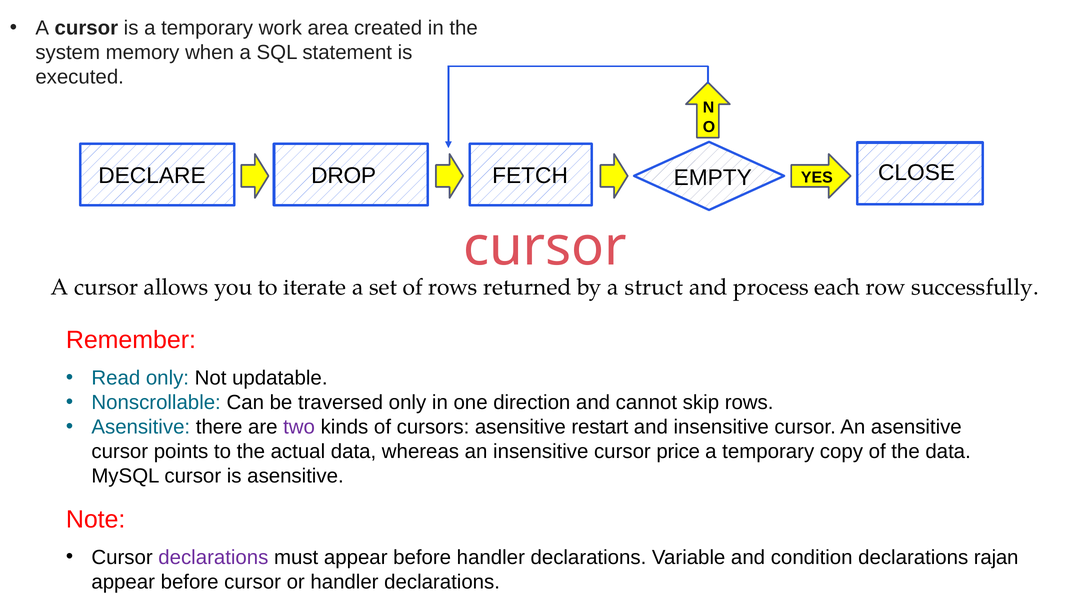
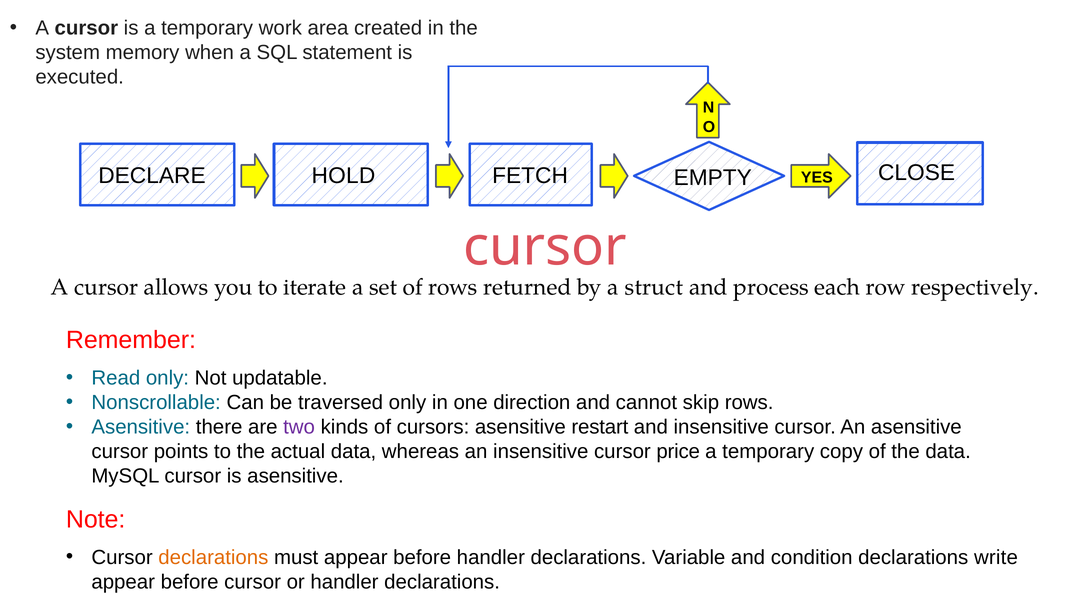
DROP: DROP -> HOLD
successfully: successfully -> respectively
declarations at (213, 557) colour: purple -> orange
rajan: rajan -> write
